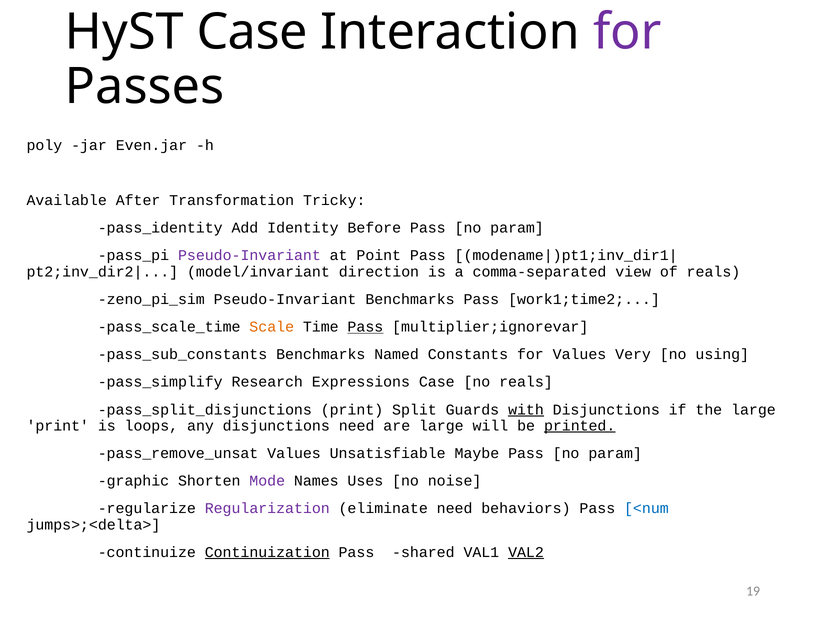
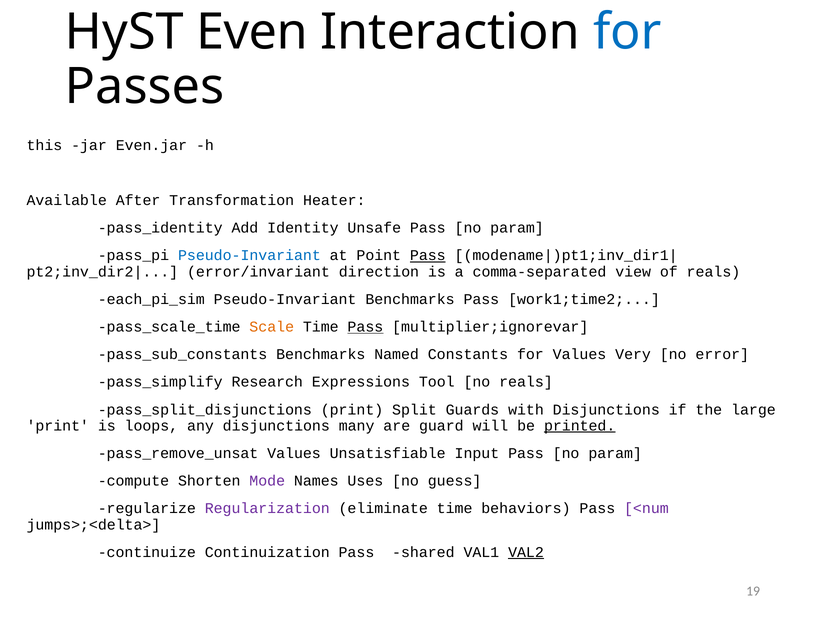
HyST Case: Case -> Even
for at (627, 32) colour: purple -> blue
poly: poly -> this
Tricky: Tricky -> Heater
Before: Before -> Unsafe
Pseudo-Invariant at (249, 255) colour: purple -> blue
Pass at (428, 255) underline: none -> present
model/invariant: model/invariant -> error/invariant
zeno_pi_sim: zeno_pi_sim -> each_pi_sim
using: using -> error
Expressions Case: Case -> Tool
with underline: present -> none
disjunctions need: need -> many
are large: large -> guard
Maybe: Maybe -> Input
graphic: graphic -> compute
noise: noise -> guess
eliminate need: need -> time
<num colour: blue -> purple
Continuization underline: present -> none
